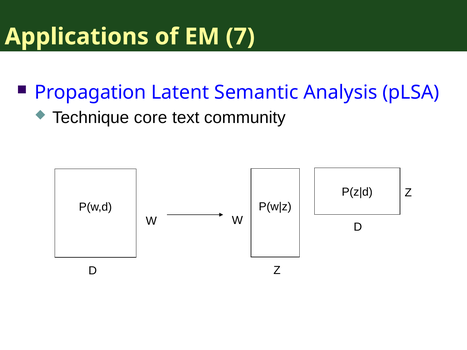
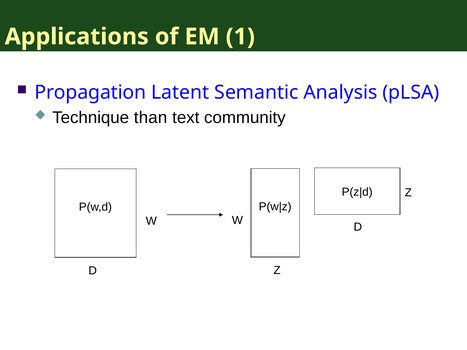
7: 7 -> 1
core: core -> than
